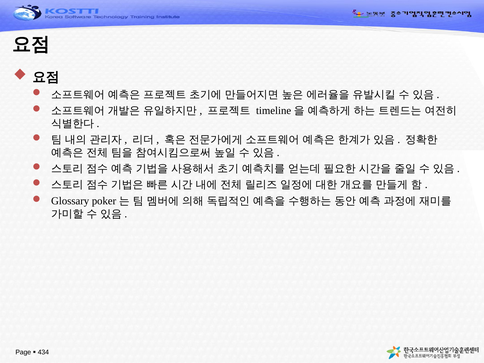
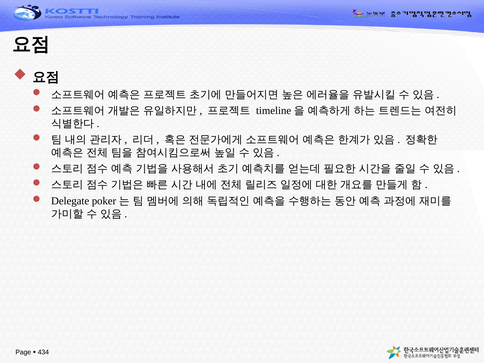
Glossary: Glossary -> Delegate
